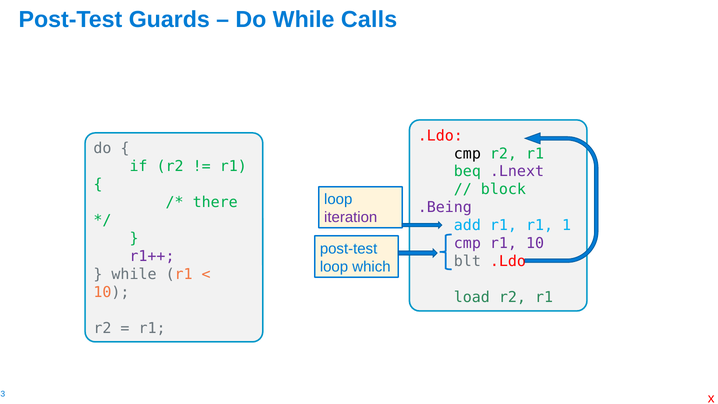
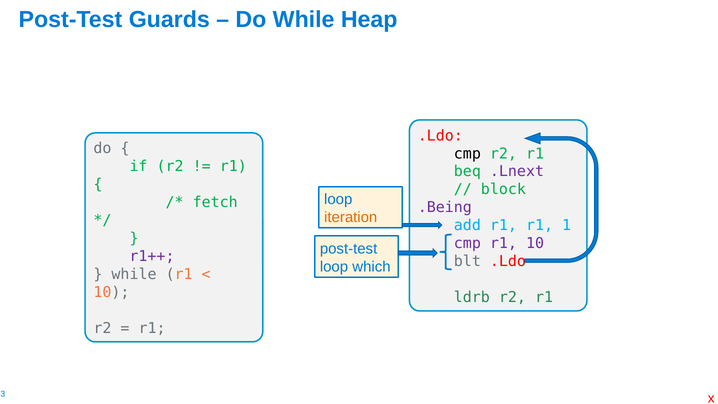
Calls: Calls -> Heap
there: there -> fetch
iteration colour: purple -> orange
load: load -> ldrb
